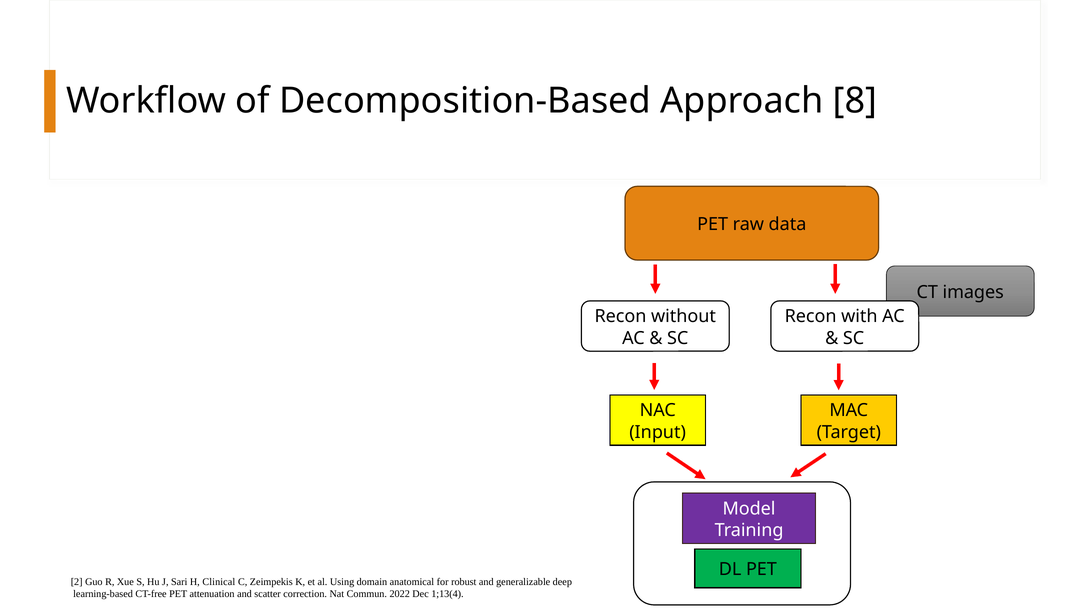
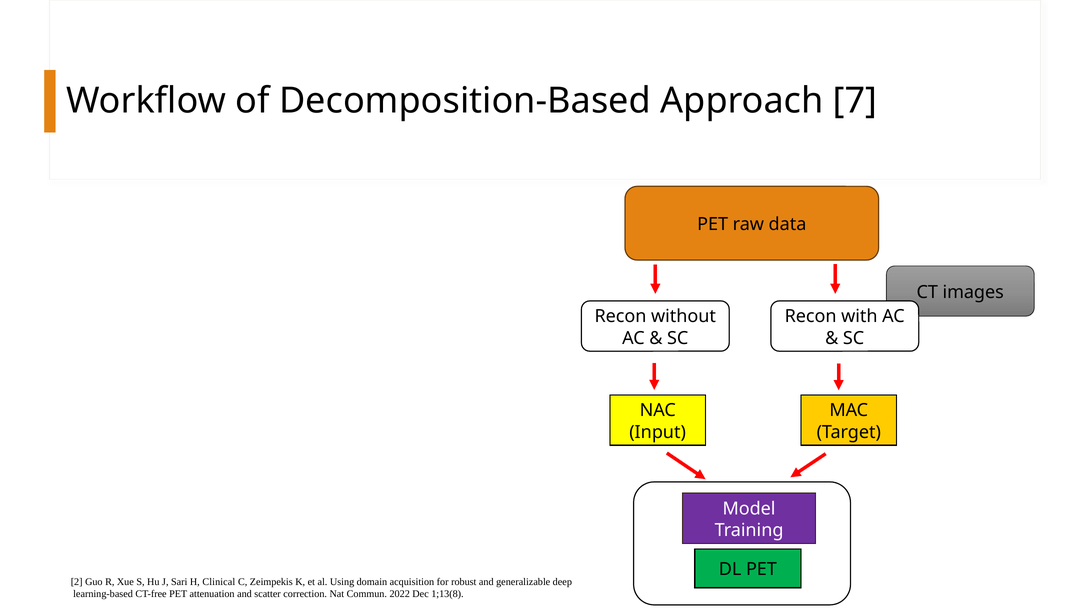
8: 8 -> 7
anatomical: anatomical -> acquisition
1;13(4: 1;13(4 -> 1;13(8
